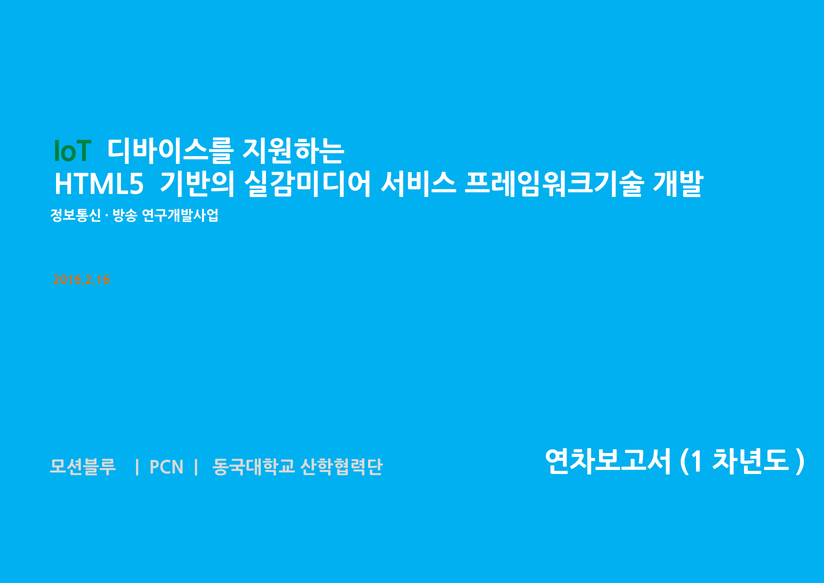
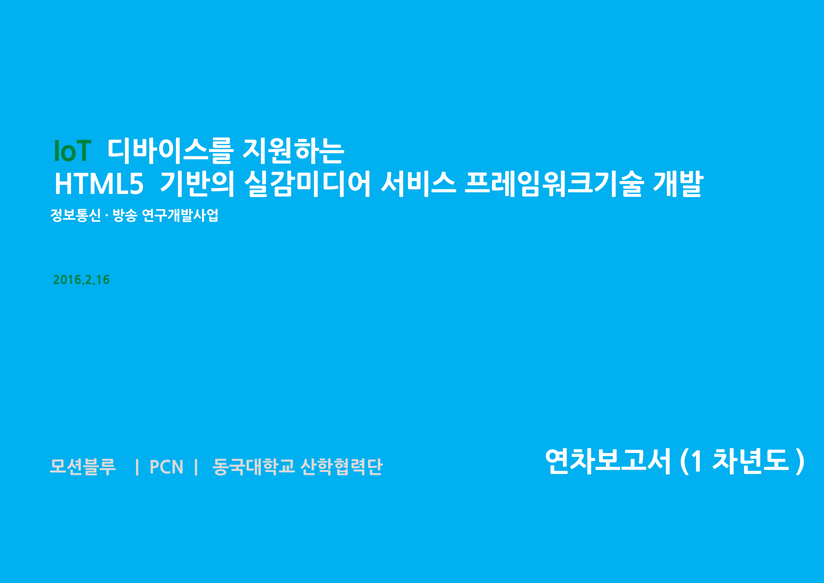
2016.2.16 colour: orange -> green
